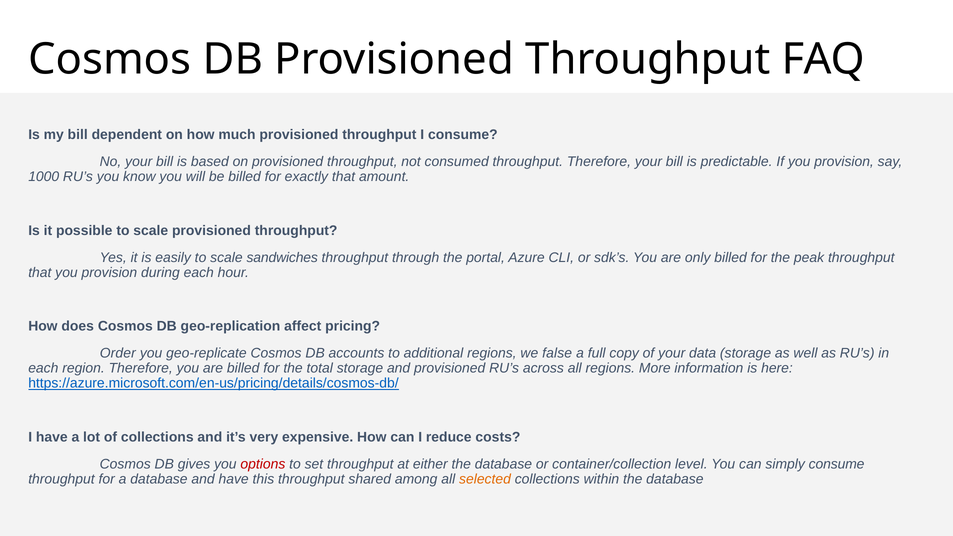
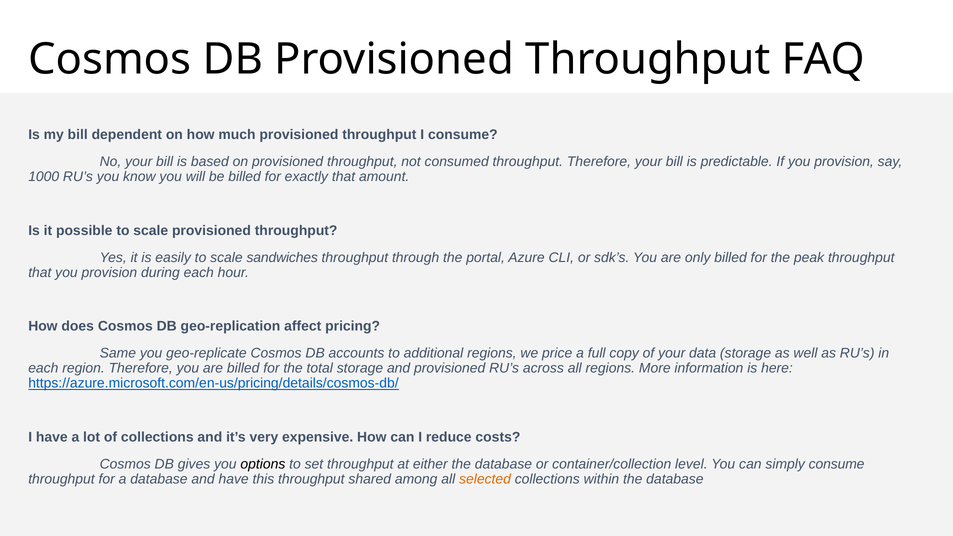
Order: Order -> Same
false: false -> price
options colour: red -> black
